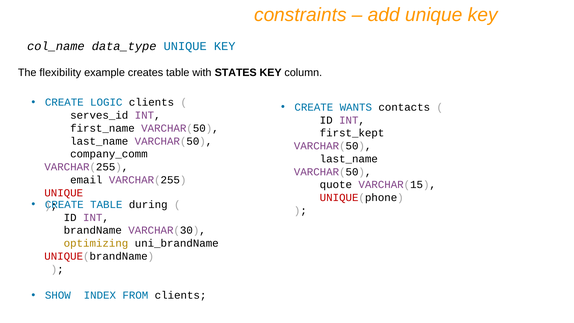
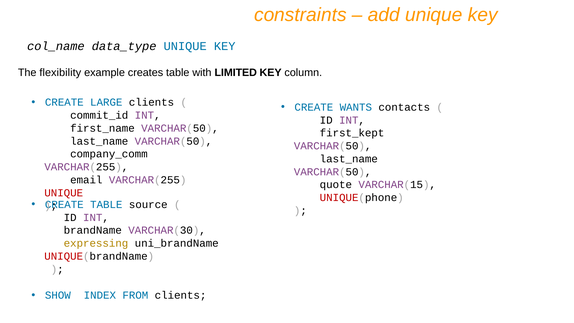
STATES: STATES -> LIMITED
LOGIC: LOGIC -> LARGE
serves_id: serves_id -> commit_id
during: during -> source
optimizing: optimizing -> expressing
